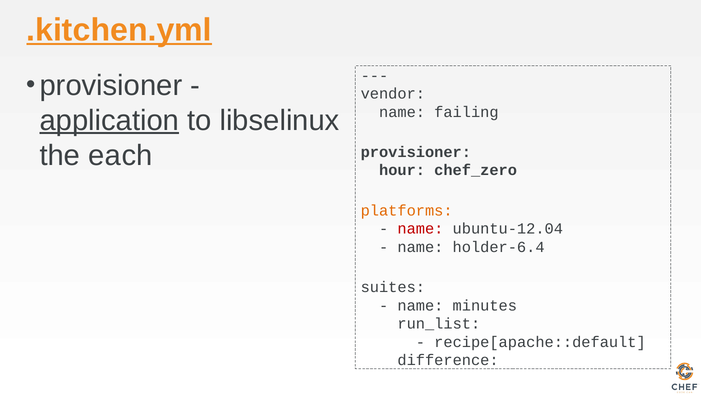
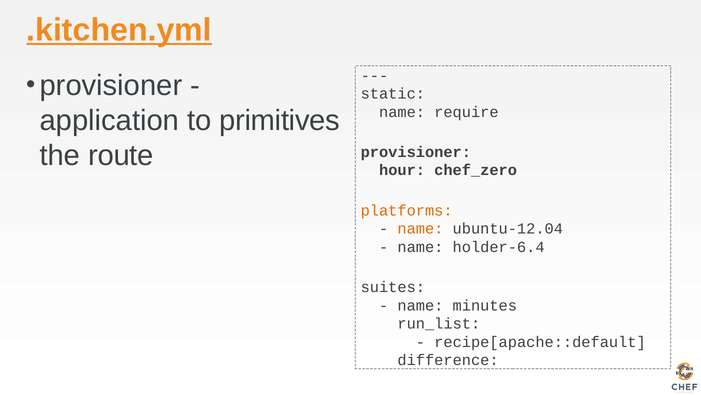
vendor: vendor -> static
failing: failing -> require
application underline: present -> none
libselinux: libselinux -> primitives
each: each -> route
name at (420, 228) colour: red -> orange
